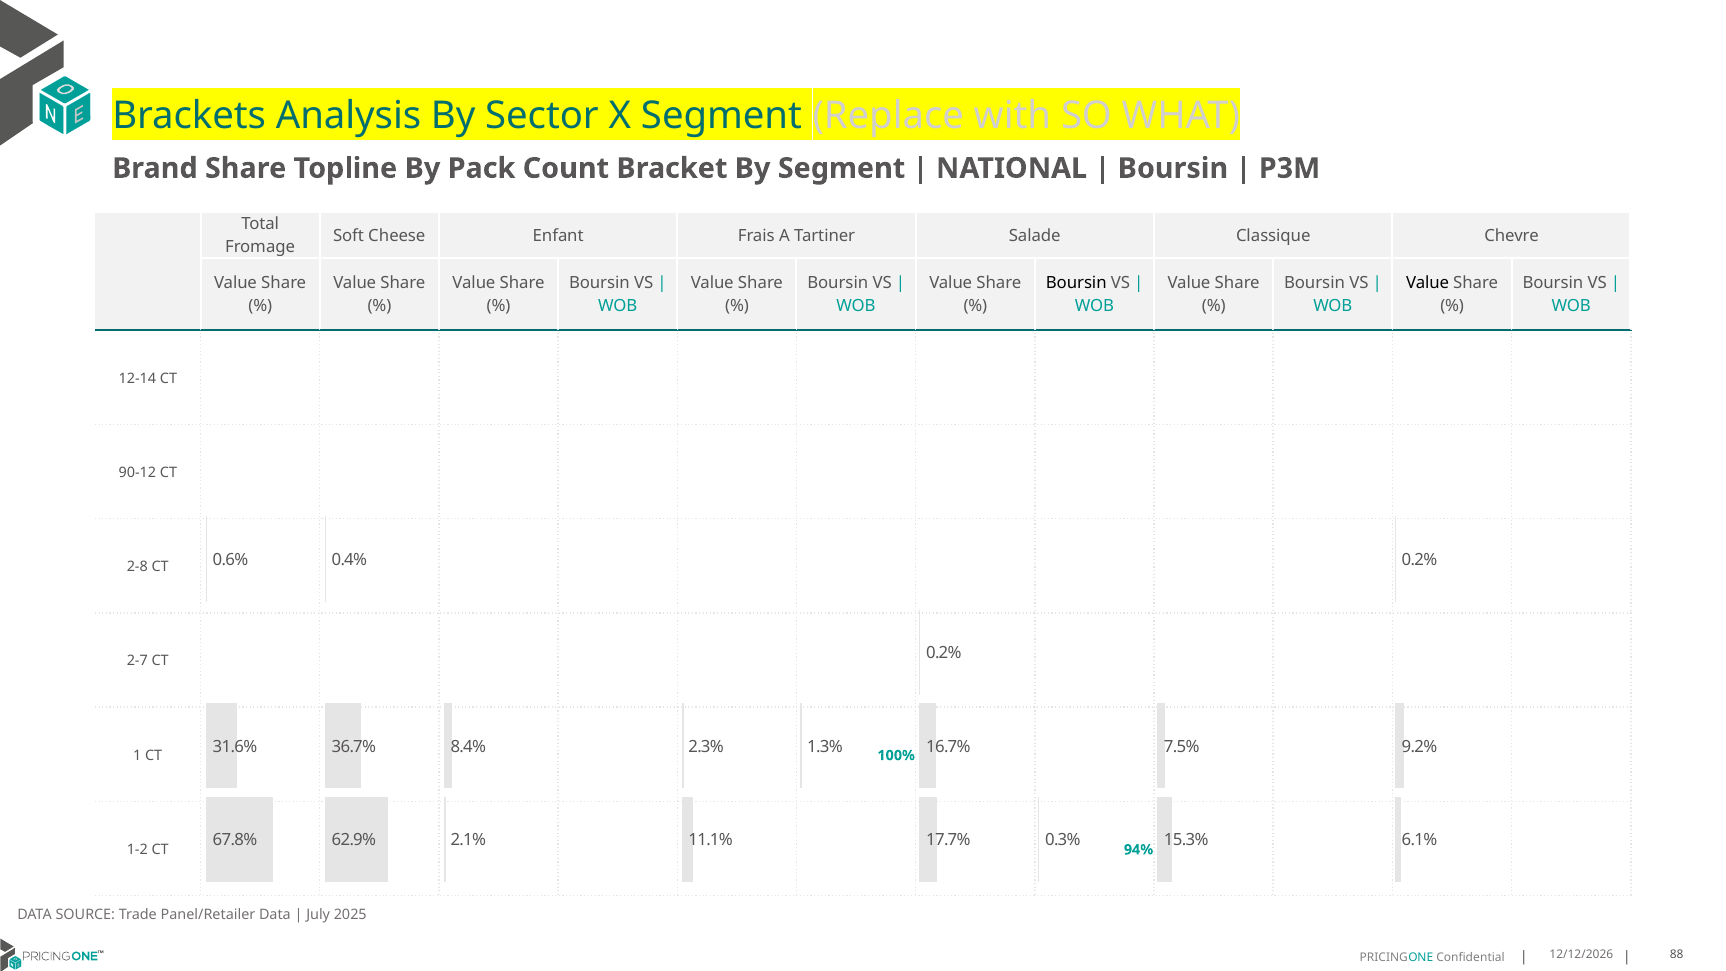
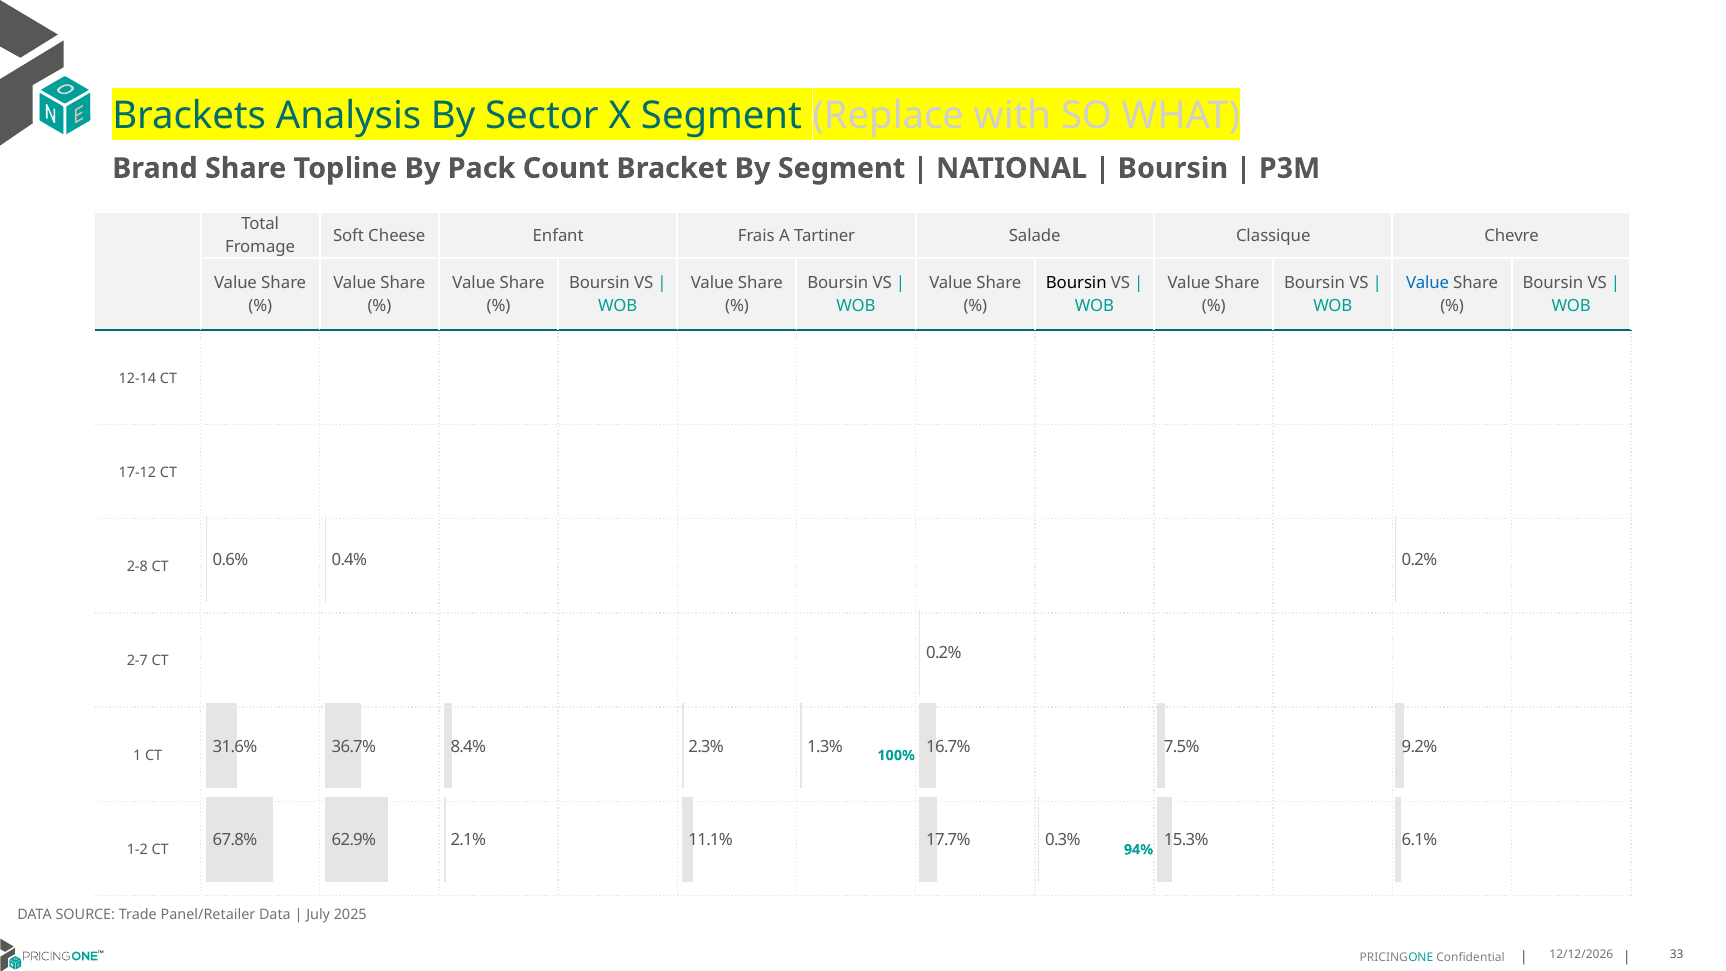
Value at (1427, 283) colour: black -> blue
90-12: 90-12 -> 17-12
88: 88 -> 33
